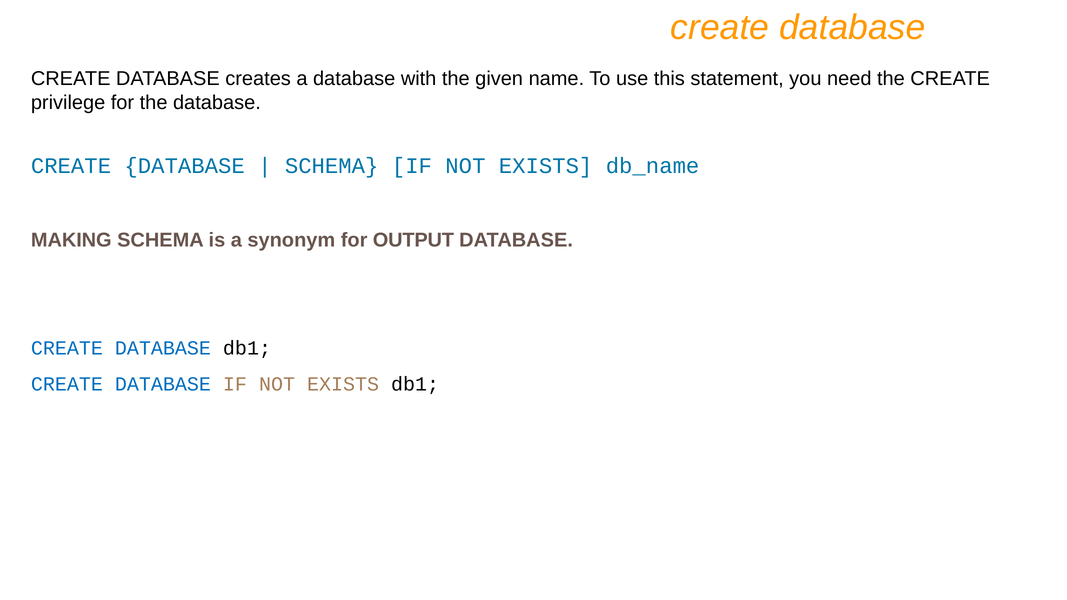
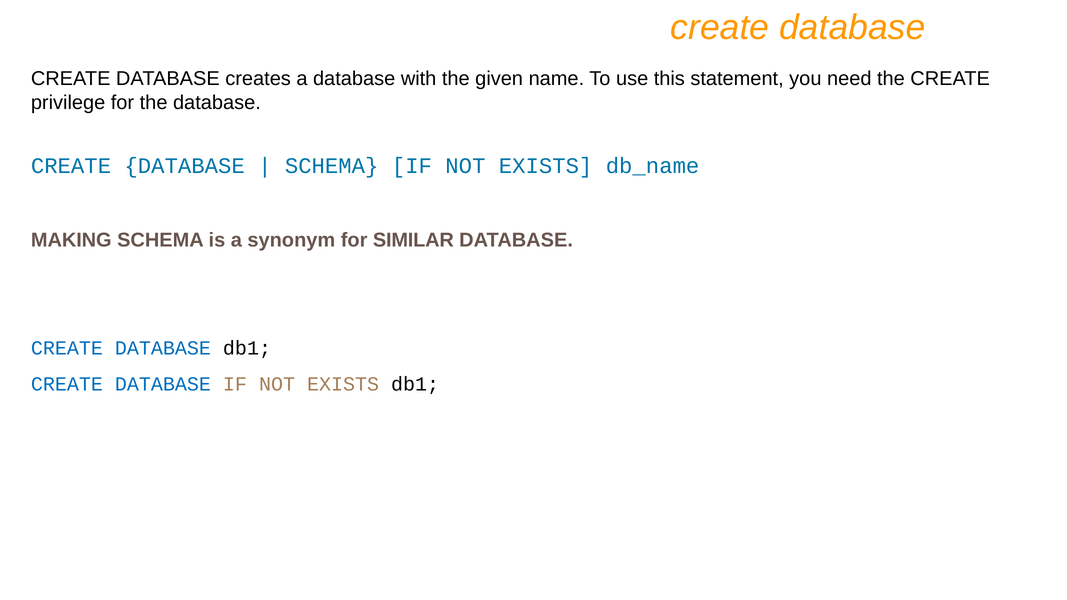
OUTPUT: OUTPUT -> SIMILAR
